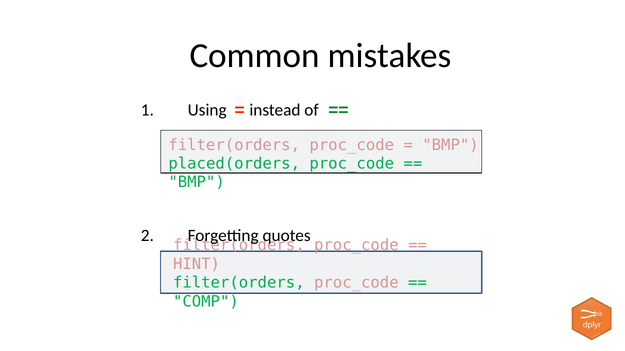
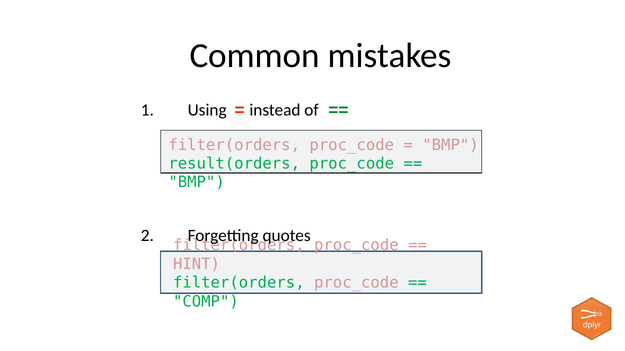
placed(orders: placed(orders -> result(orders
